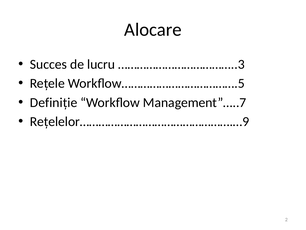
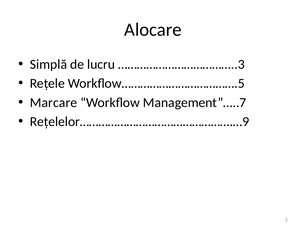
Succes: Succes -> Simplă
Definiție: Definiție -> Marcare
